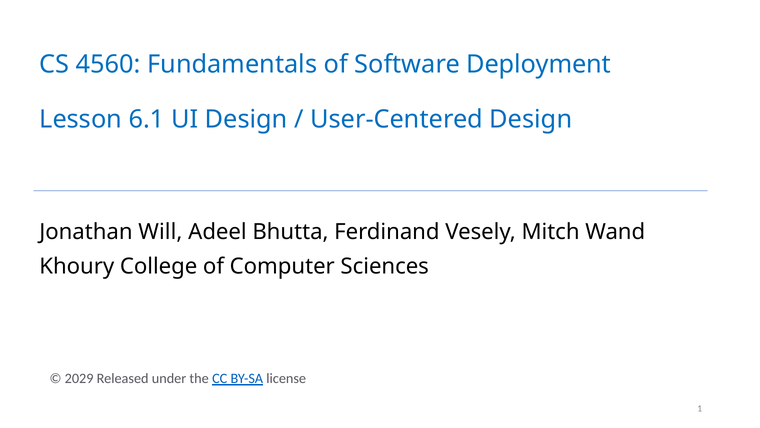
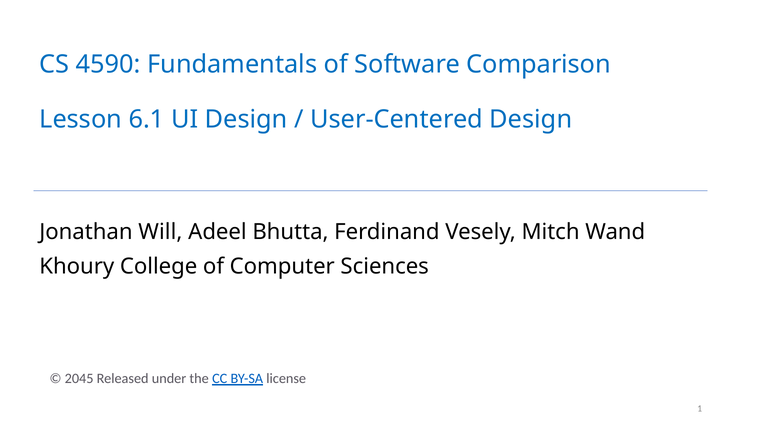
4560: 4560 -> 4590
Deployment: Deployment -> Comparison
2029: 2029 -> 2045
